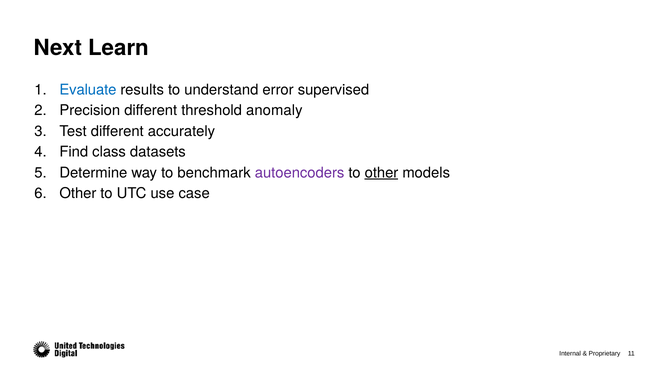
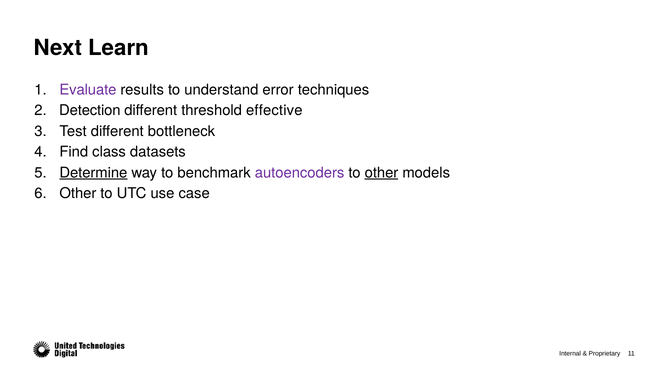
Evaluate colour: blue -> purple
supervised: supervised -> techniques
Precision: Precision -> Detection
anomaly: anomaly -> effective
accurately: accurately -> bottleneck
Determine underline: none -> present
